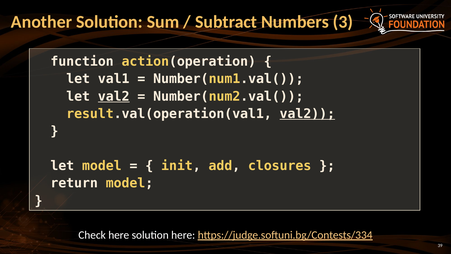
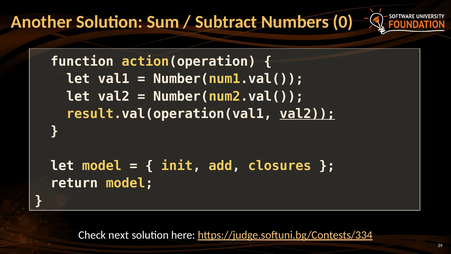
3: 3 -> 0
val2 at (114, 96) underline: present -> none
Check here: here -> next
